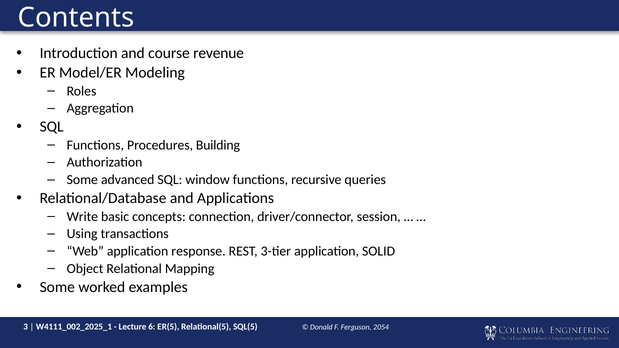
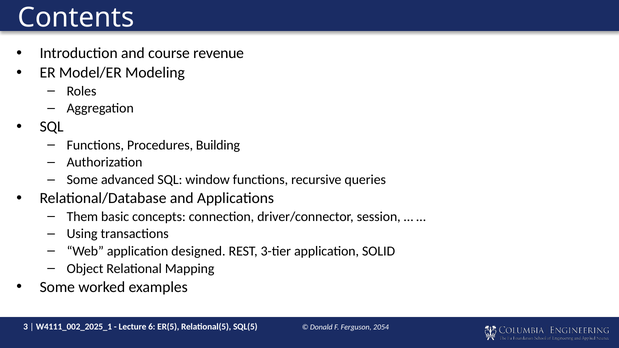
Write: Write -> Them
response: response -> designed
